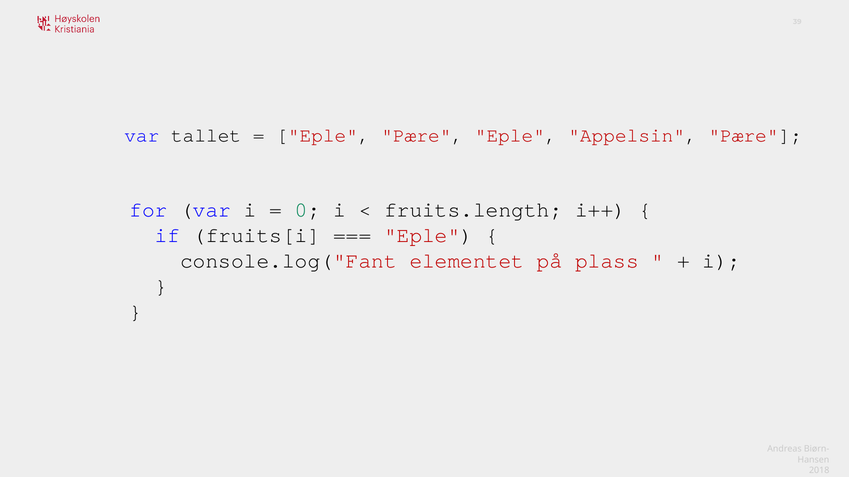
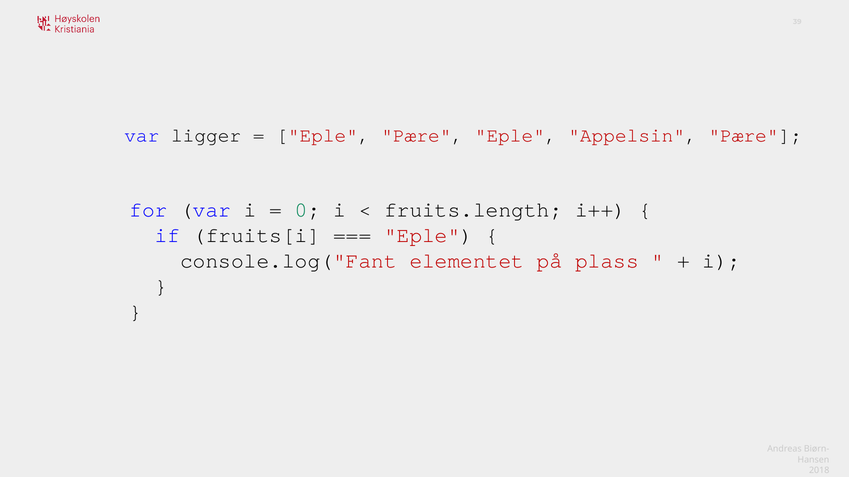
tallet: tallet -> ligger
